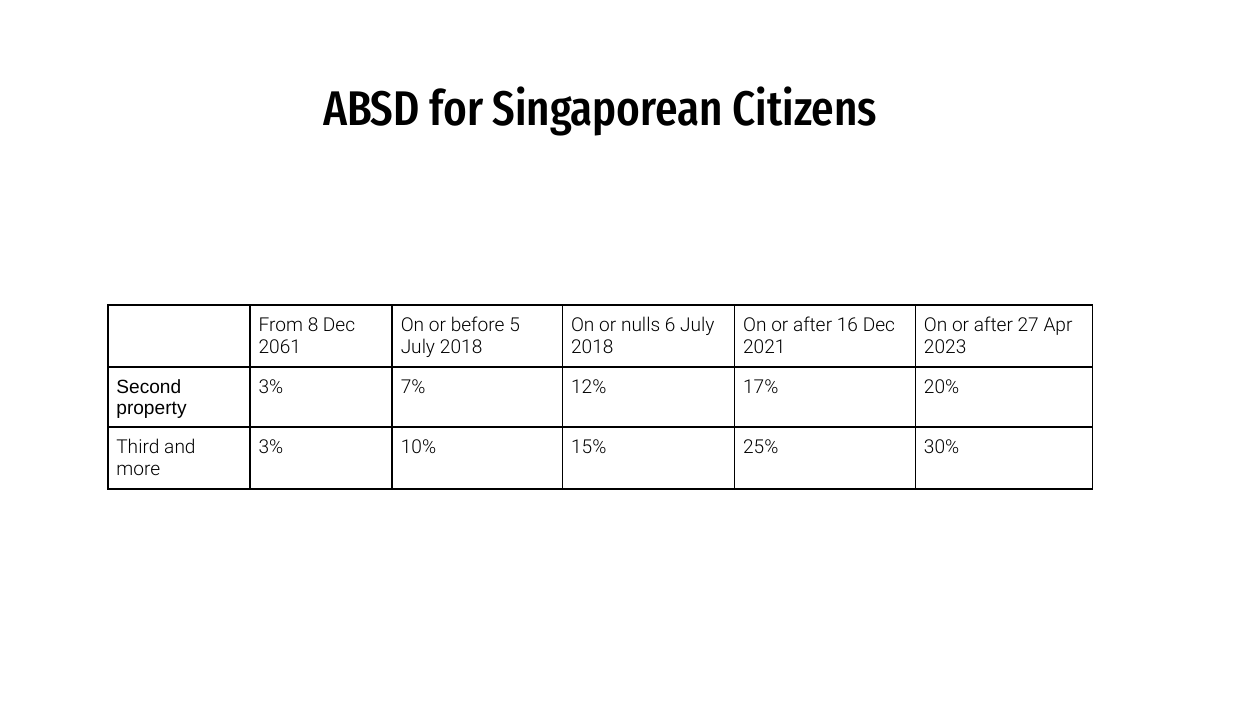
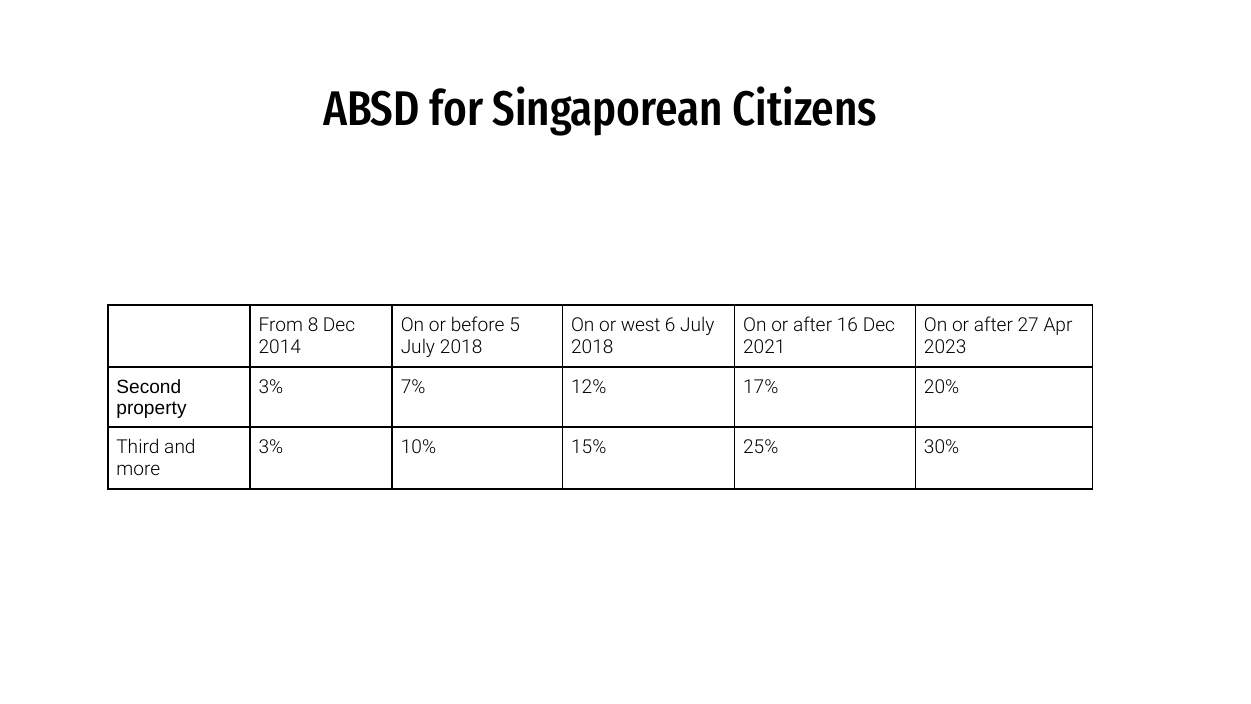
nulls: nulls -> west
2061: 2061 -> 2014
